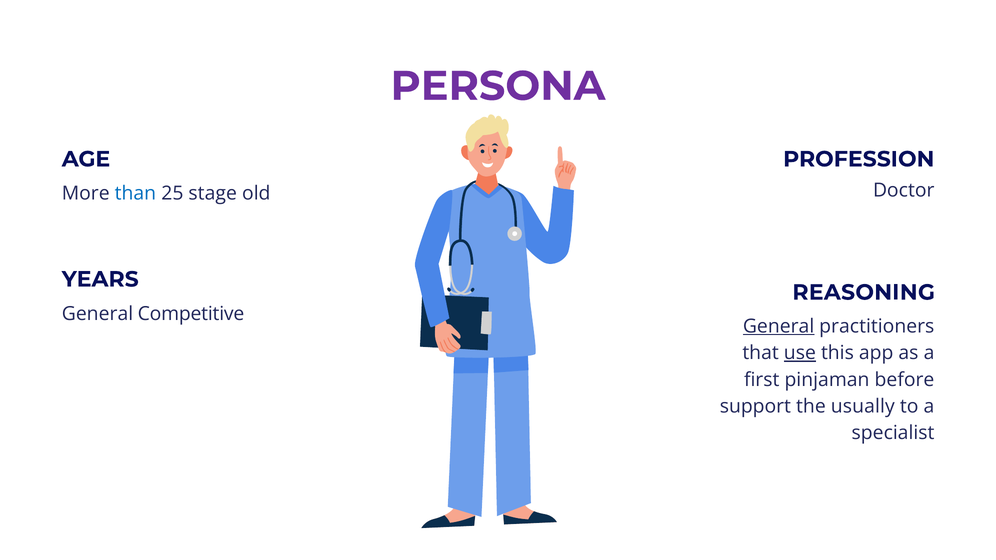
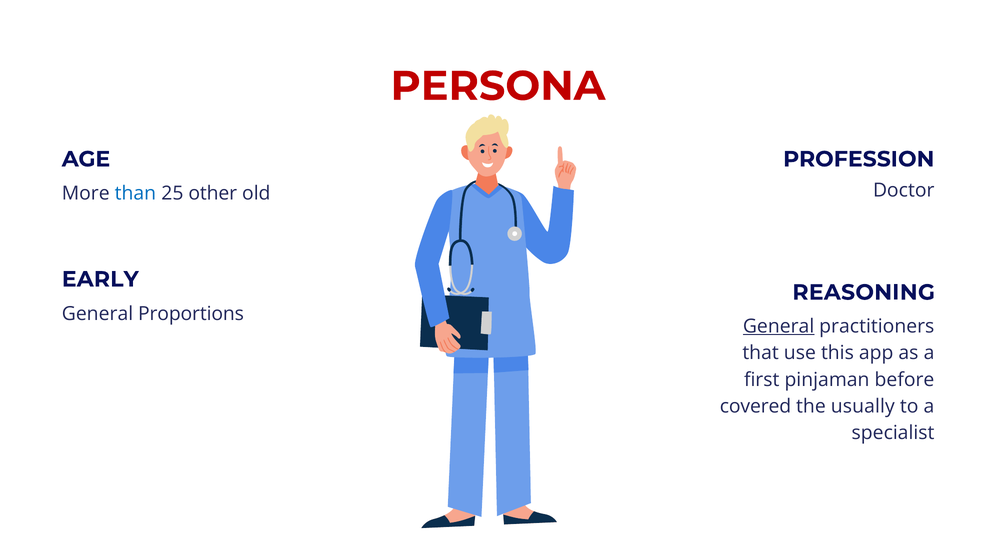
PERSONA colour: purple -> red
stage: stage -> other
YEARS: YEARS -> EARLY
Competitive: Competitive -> Proportions
use underline: present -> none
support: support -> covered
